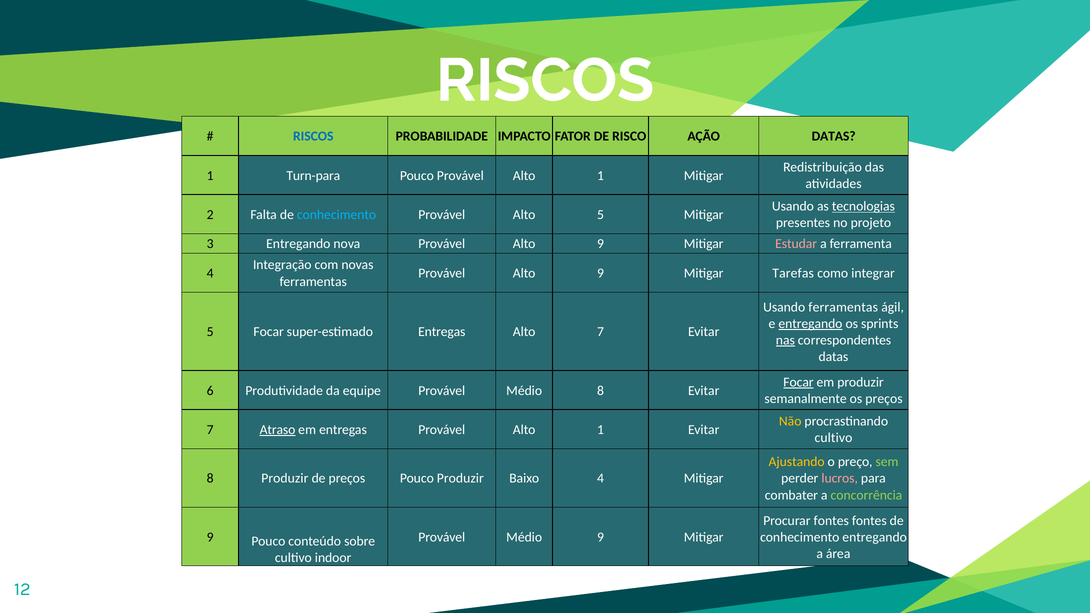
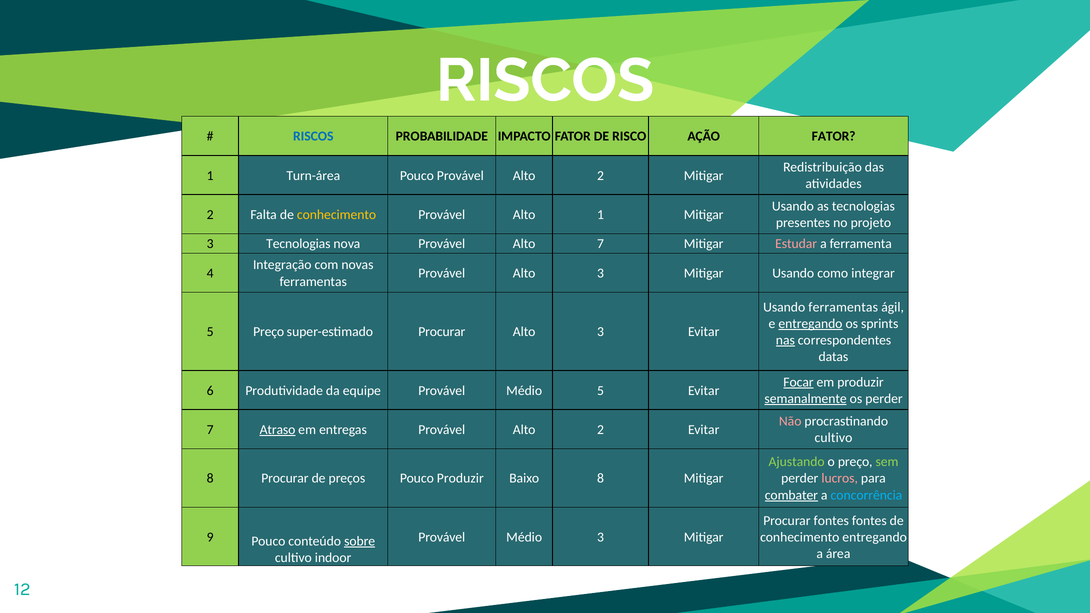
AÇÃO DATAS: DATAS -> FATOR
Turn-para: Turn-para -> Turn-área
Pouco Provável Alto 1: 1 -> 2
tecnologias at (863, 206) underline: present -> none
conhecimento at (337, 215) colour: light blue -> yellow
Alto 5: 5 -> 1
3 Entregando: Entregando -> Tecnologias
nova Provável Alto 9: 9 -> 7
9 at (601, 273): 9 -> 3
Tarefas at (793, 273): Tarefas -> Usando
5 Focar: Focar -> Preço
super-estimado Entregas: Entregas -> Procurar
7 at (601, 332): 7 -> 3
Médio 8: 8 -> 5
semanalmente underline: none -> present
os preços: preços -> perder
Não colour: yellow -> pink
entregas Provável Alto 1: 1 -> 2
Ajustando colour: yellow -> light green
8 Produzir: Produzir -> Procurar
Baixo 4: 4 -> 8
combater underline: none -> present
concorrência colour: light green -> light blue
sobre underline: none -> present
Médio 9: 9 -> 3
